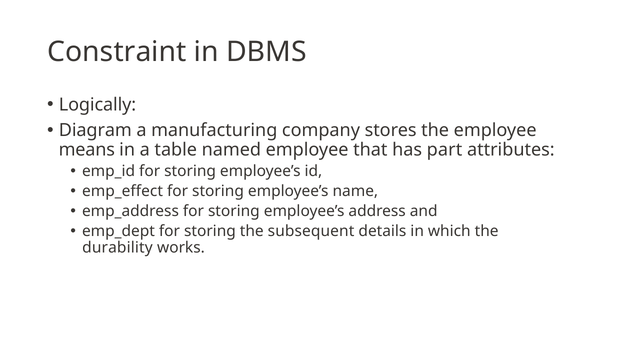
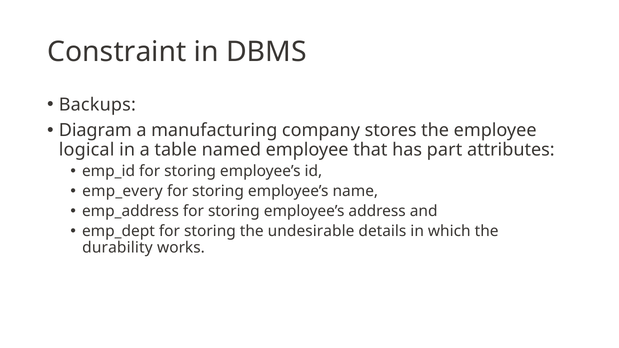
Logically: Logically -> Backups
means: means -> logical
emp_effect: emp_effect -> emp_every
subsequent: subsequent -> undesirable
